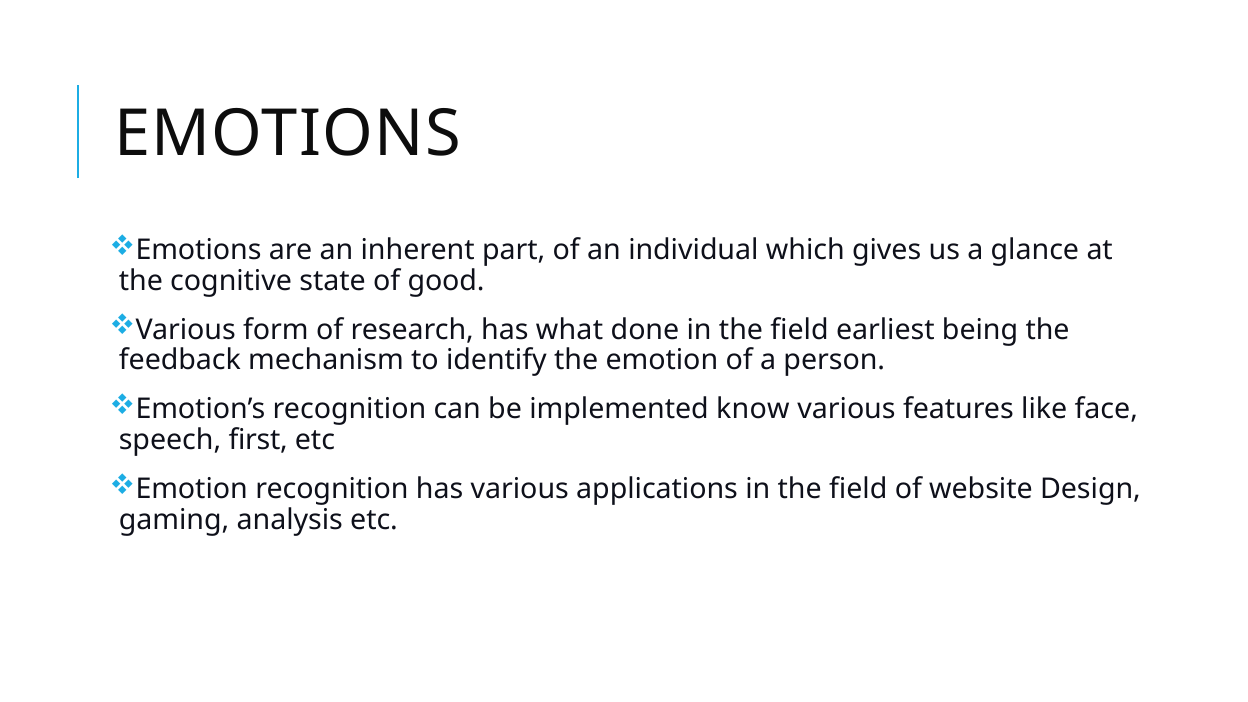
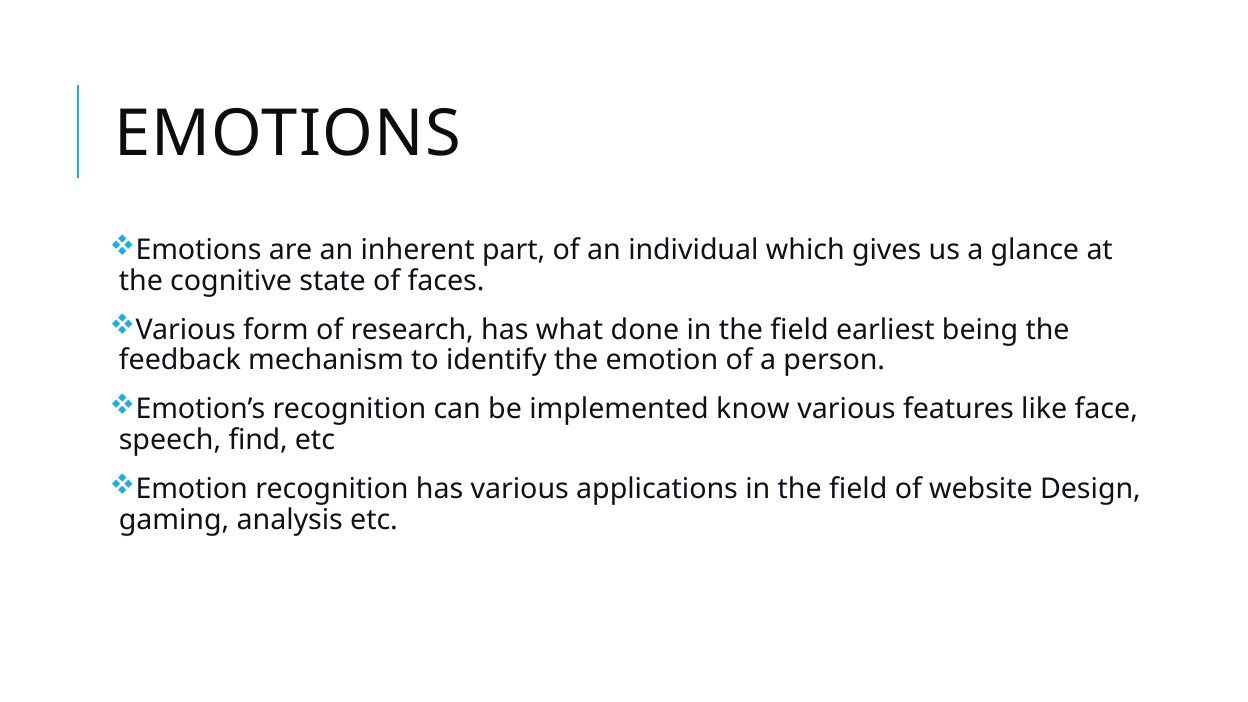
good: good -> faces
first: first -> find
